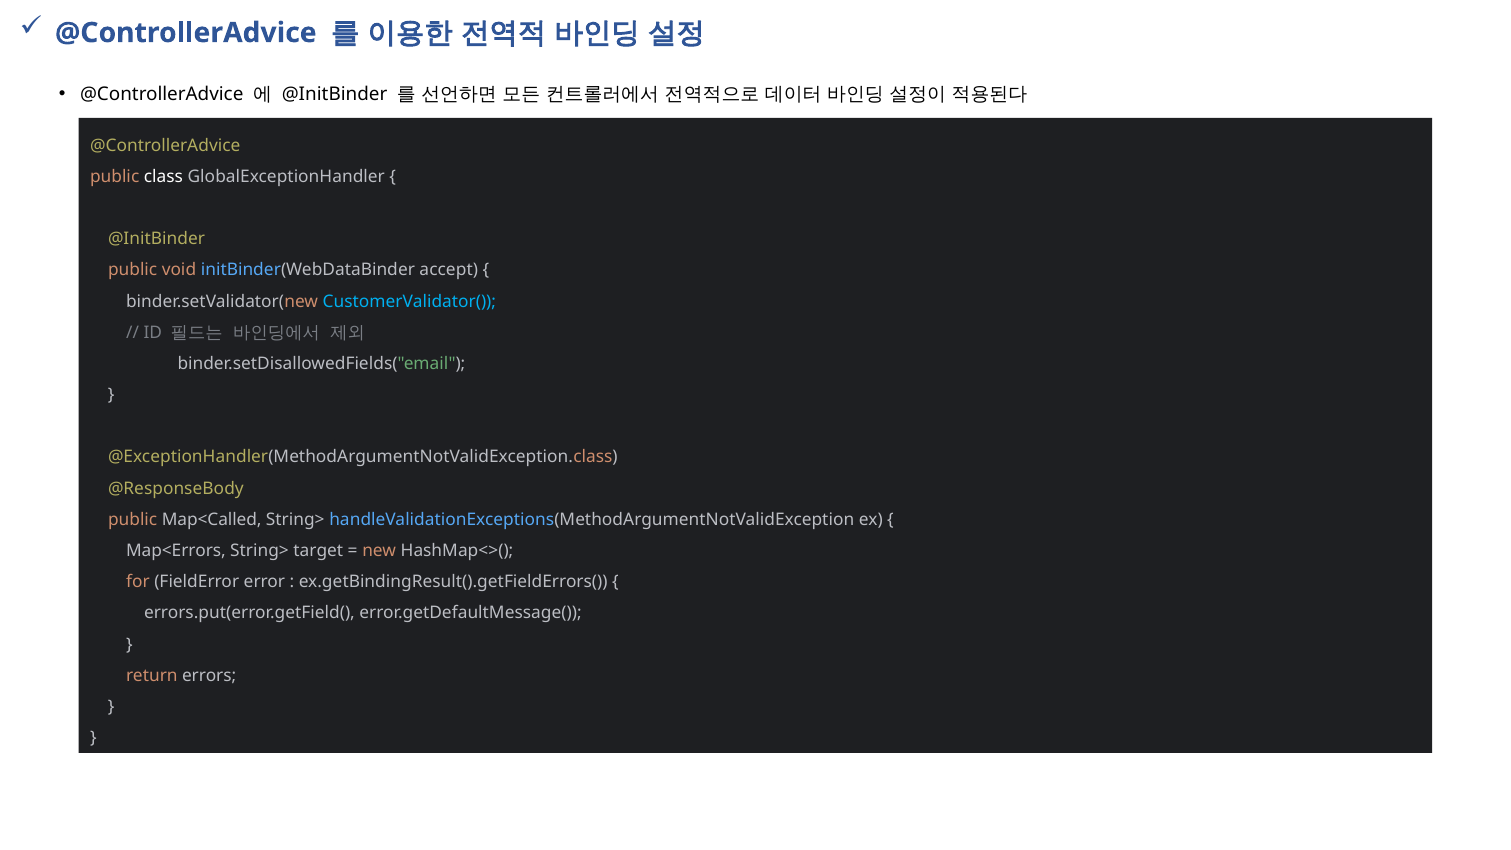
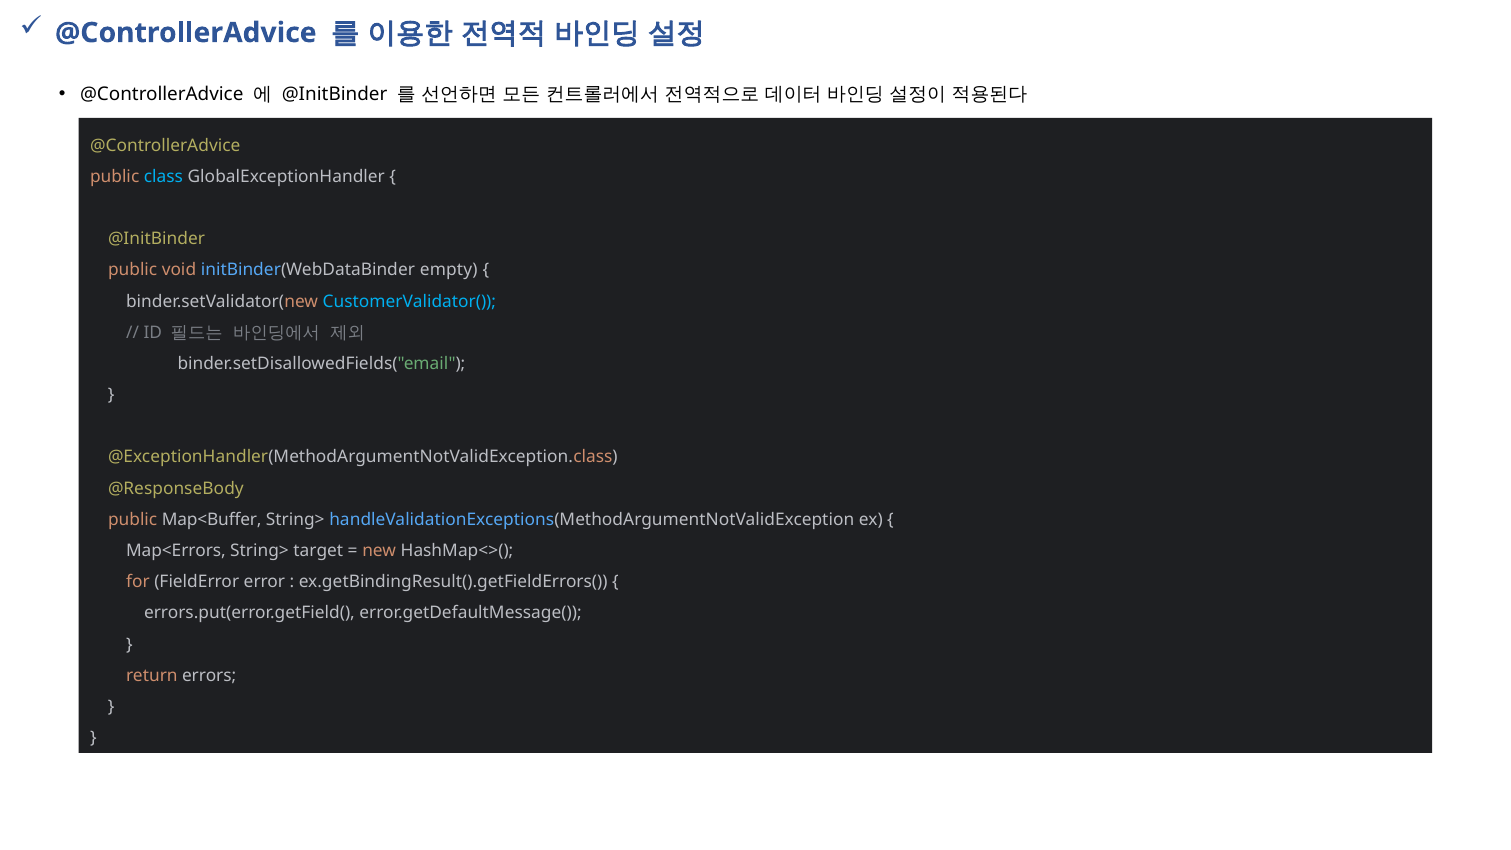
class colour: white -> light blue
accept: accept -> empty
Map<Called: Map<Called -> Map<Buffer
